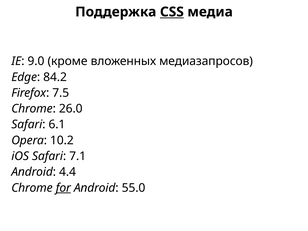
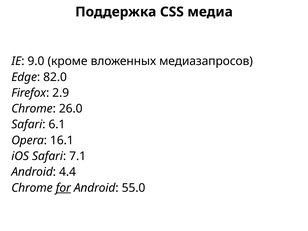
CSS underline: present -> none
84.2: 84.2 -> 82.0
7.5: 7.5 -> 2.9
10.2: 10.2 -> 16.1
